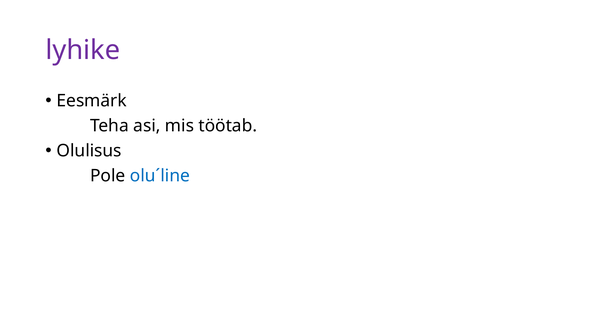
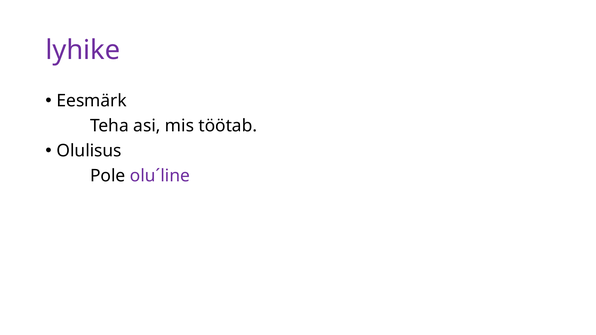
olu´line colour: blue -> purple
